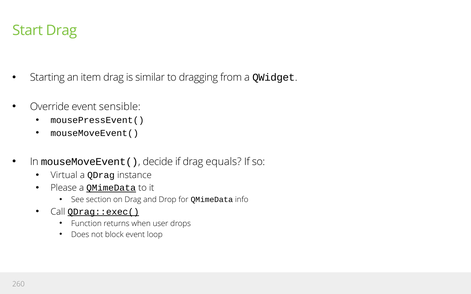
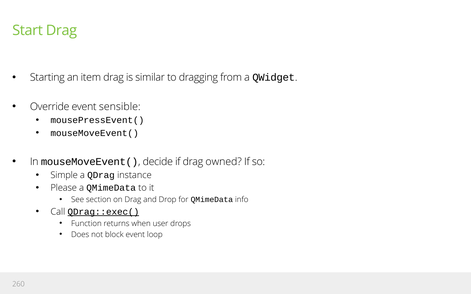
equals: equals -> owned
Virtual: Virtual -> Simple
QMimeData at (111, 188) underline: present -> none
